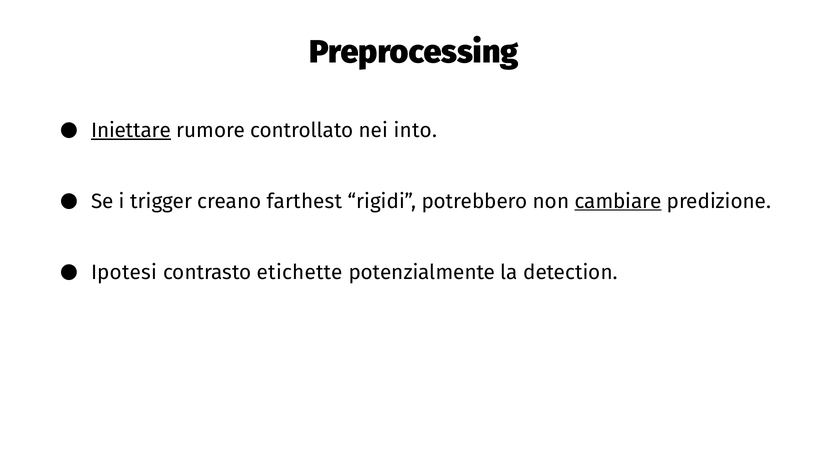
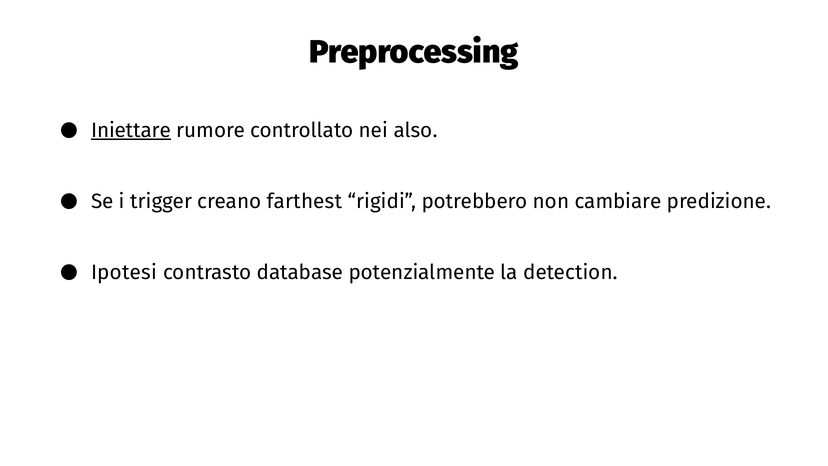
into: into -> also
cambiare underline: present -> none
etichette: etichette -> database
